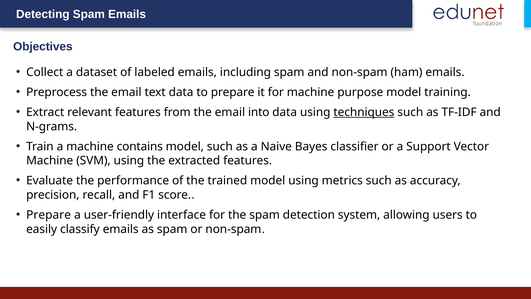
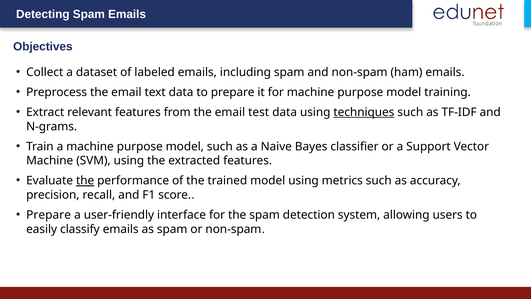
into: into -> test
a machine contains: contains -> purpose
the at (85, 181) underline: none -> present
